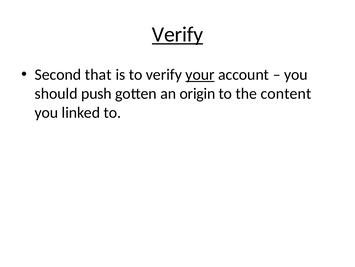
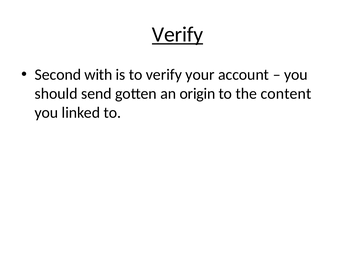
that: that -> with
your underline: present -> none
push: push -> send
